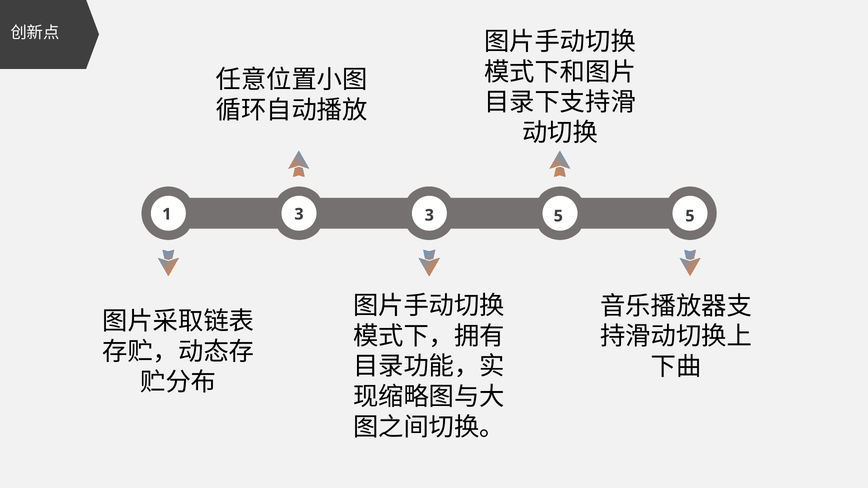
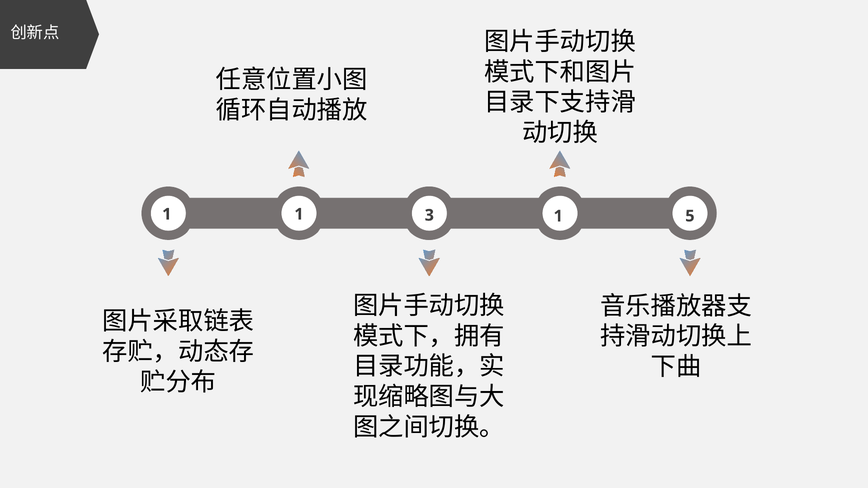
1 3: 3 -> 1
3 5: 5 -> 1
